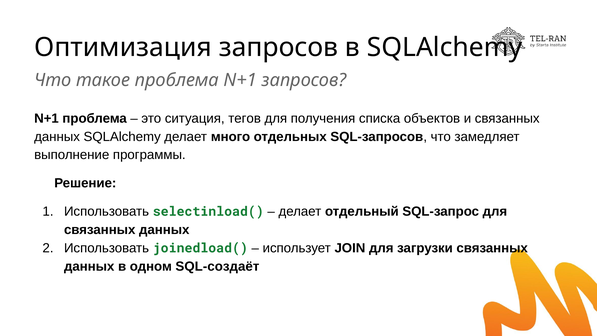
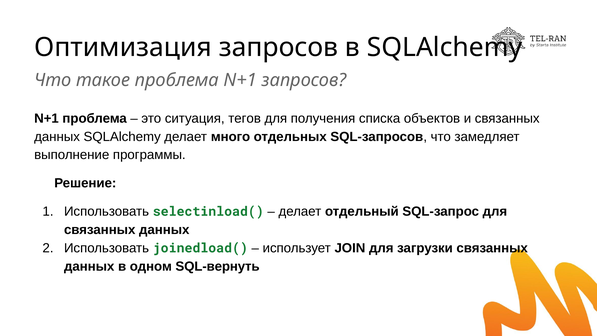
SQL-создаёт: SQL-создаёт -> SQL-вернуть
